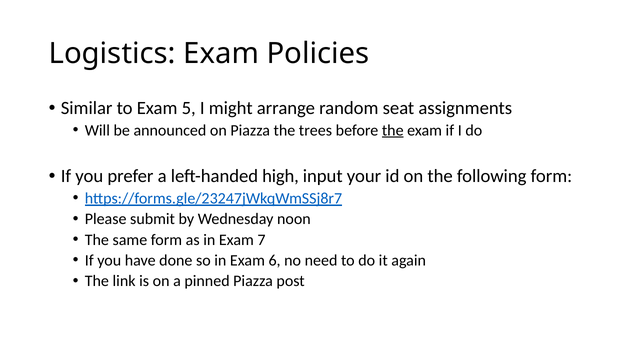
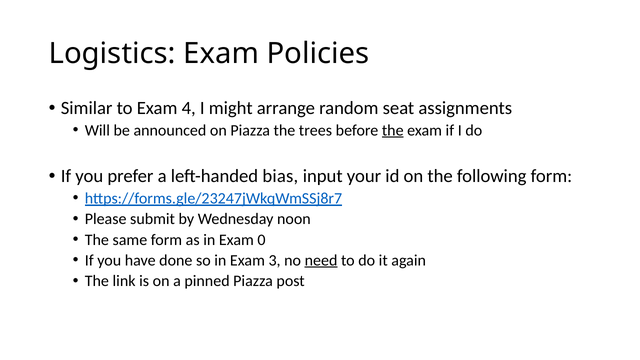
5: 5 -> 4
high: high -> bias
7: 7 -> 0
6: 6 -> 3
need underline: none -> present
